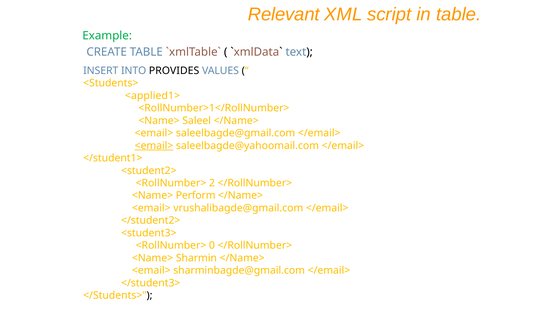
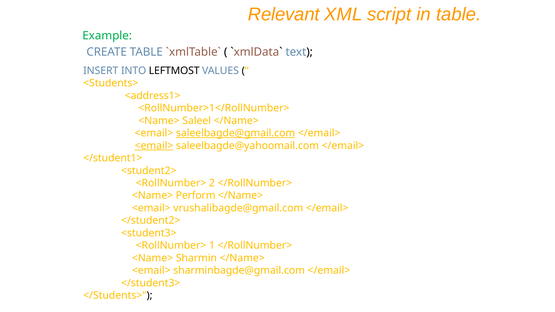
PROVIDES: PROVIDES -> LEFTMOST
<applied1>: <applied1> -> <address1>
saleelbagde@gmail.com underline: none -> present
0: 0 -> 1
